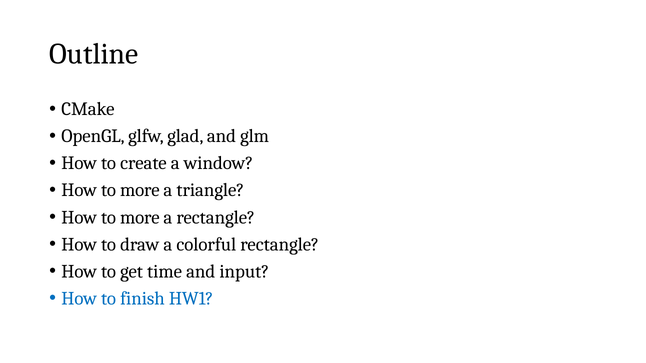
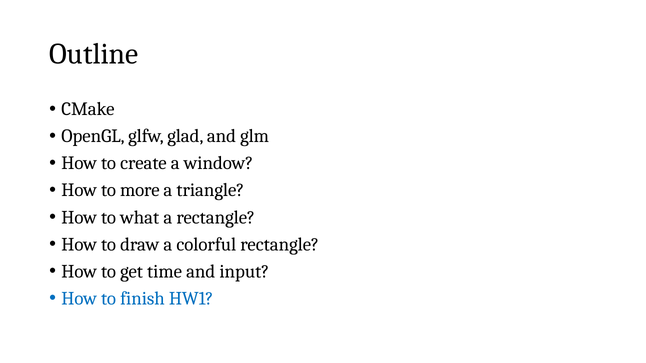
more at (140, 218): more -> what
